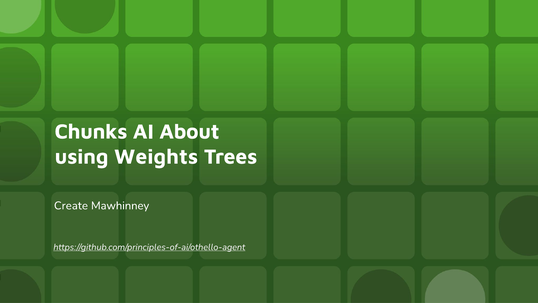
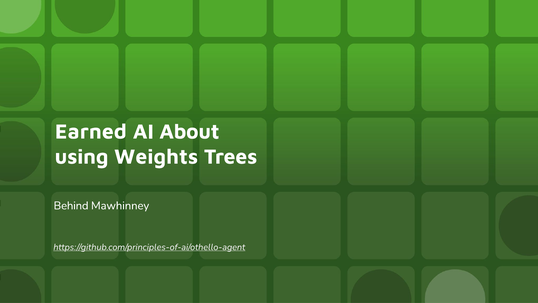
Chunks: Chunks -> Earned
Create: Create -> Behind
